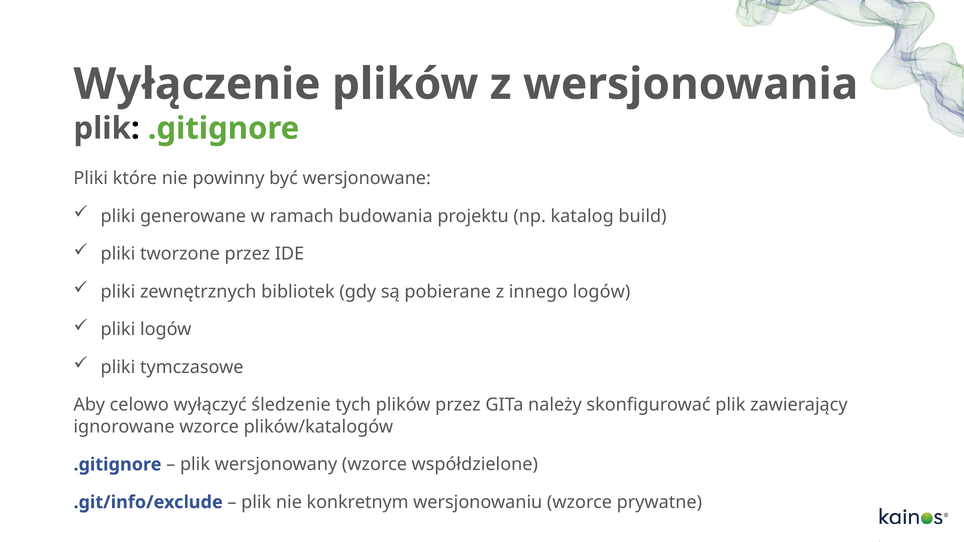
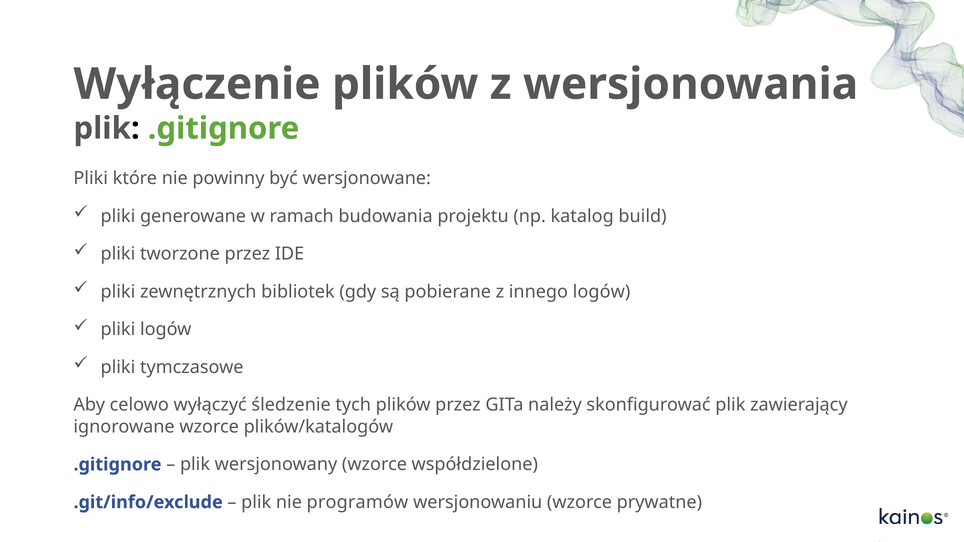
konkretnym: konkretnym -> programów
